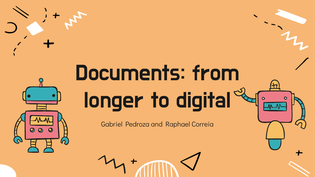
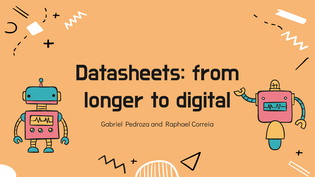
Documents: Documents -> Datasheets
